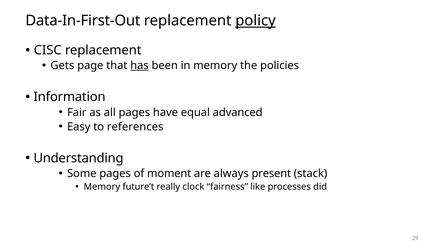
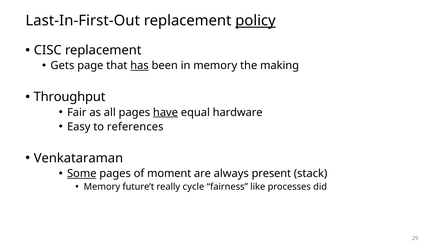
Data-In-First-Out: Data-In-First-Out -> Last-In-First-Out
policies: policies -> making
Information: Information -> Throughput
have underline: none -> present
advanced: advanced -> hardware
Understanding: Understanding -> Venkataraman
Some underline: none -> present
clock: clock -> cycle
